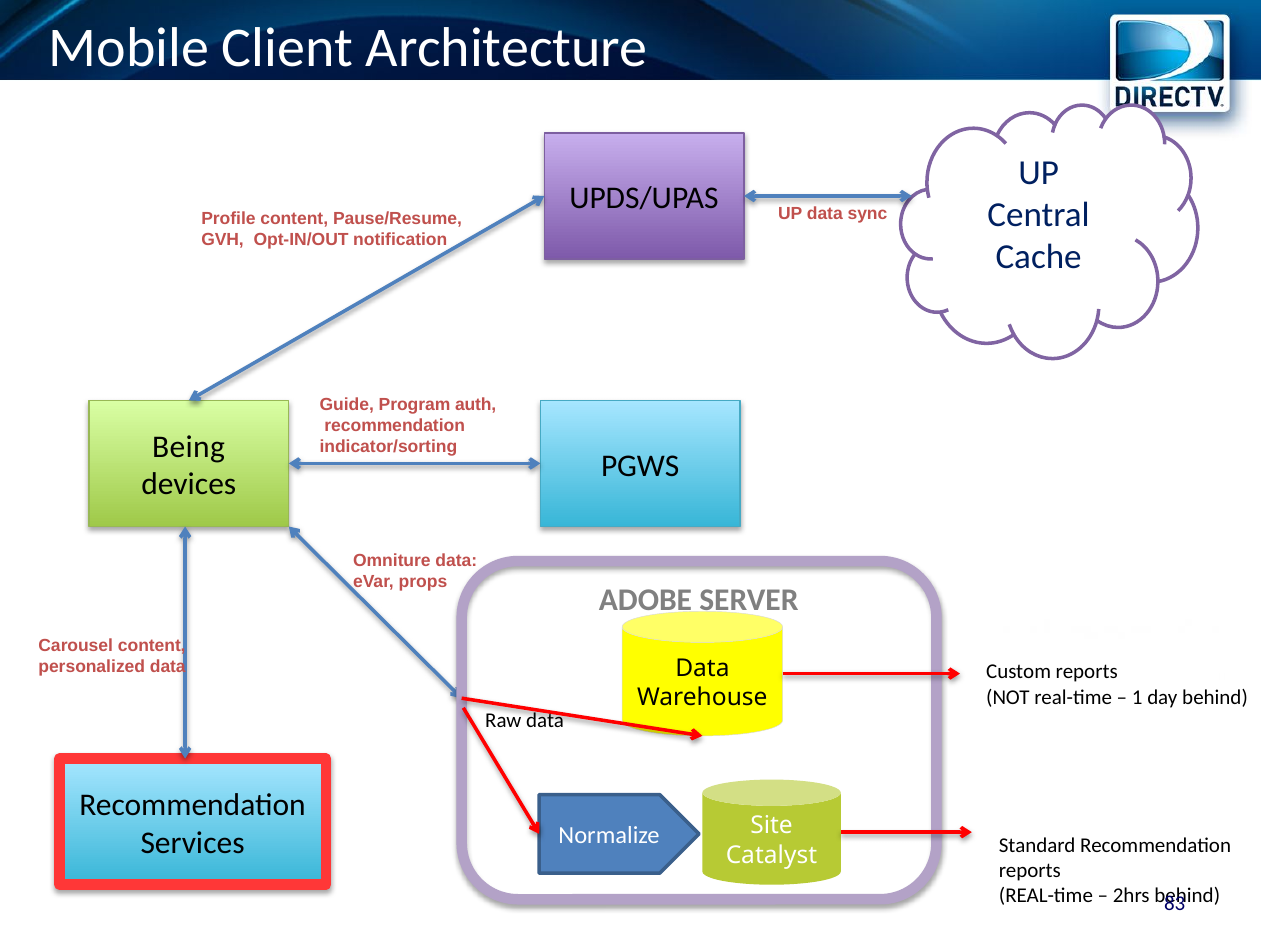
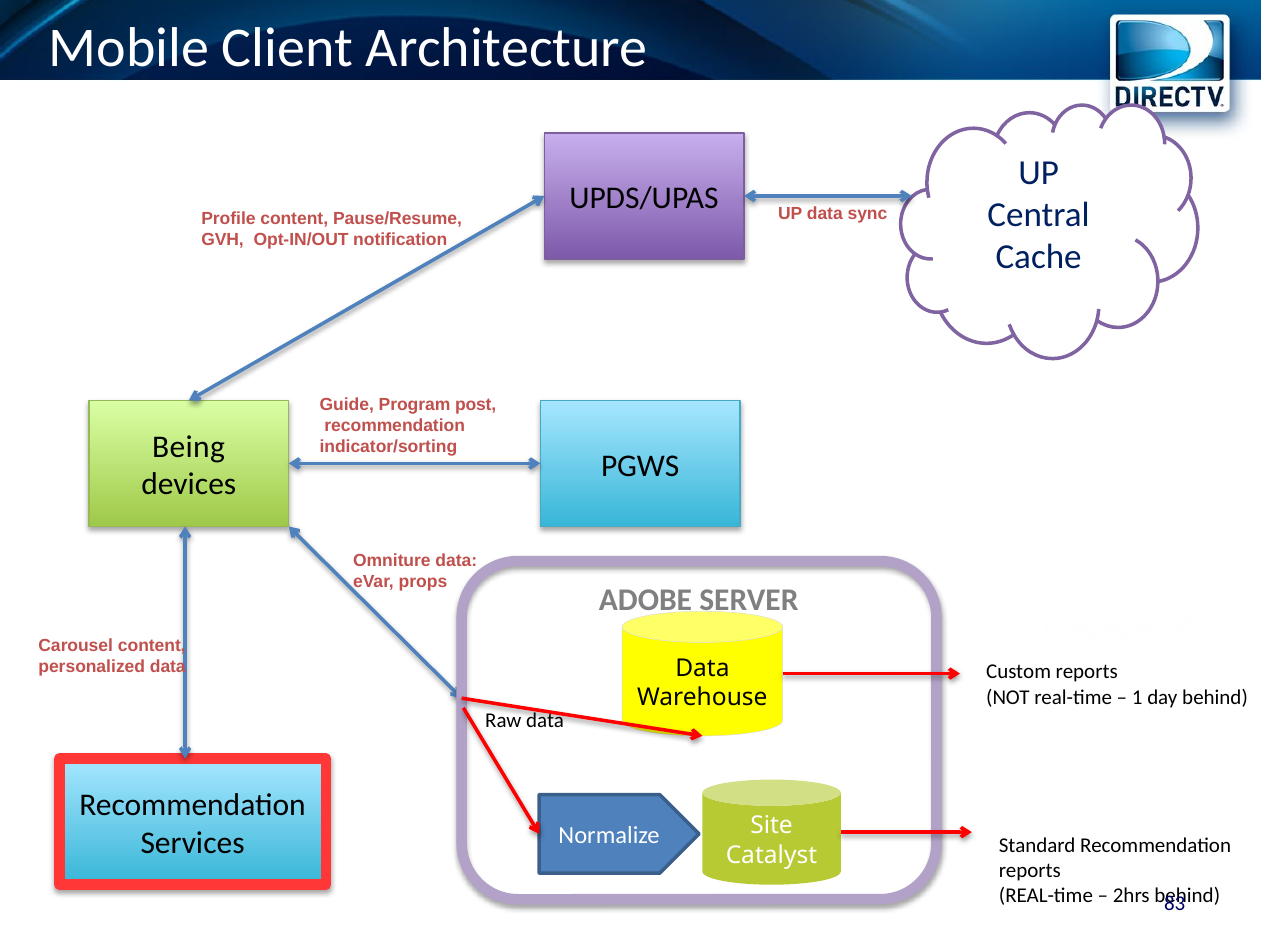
auth: auth -> post
